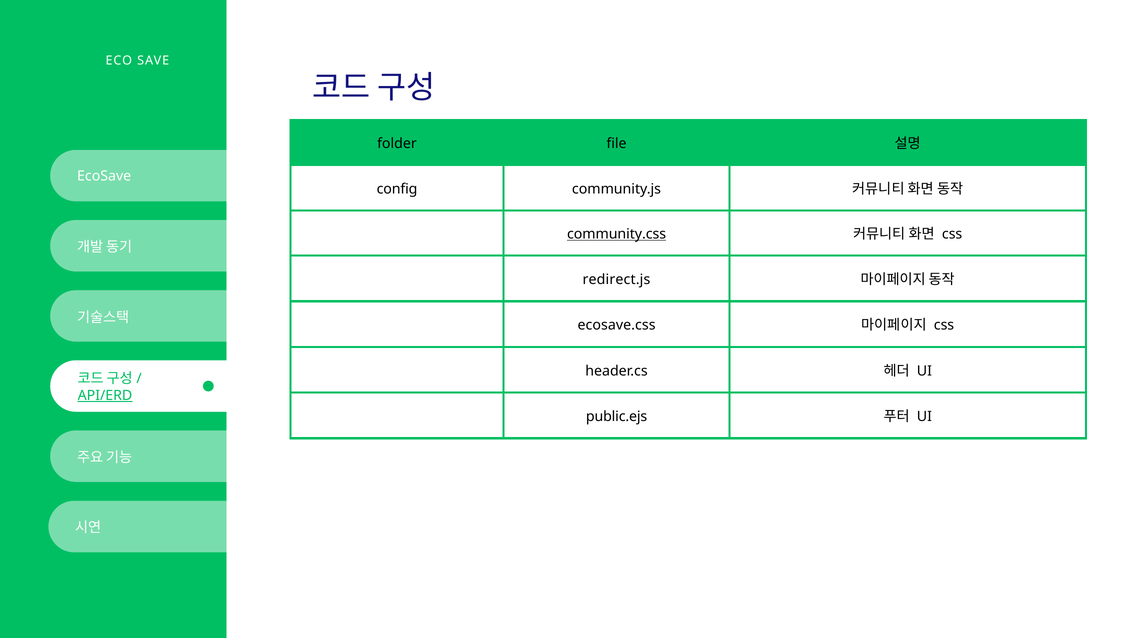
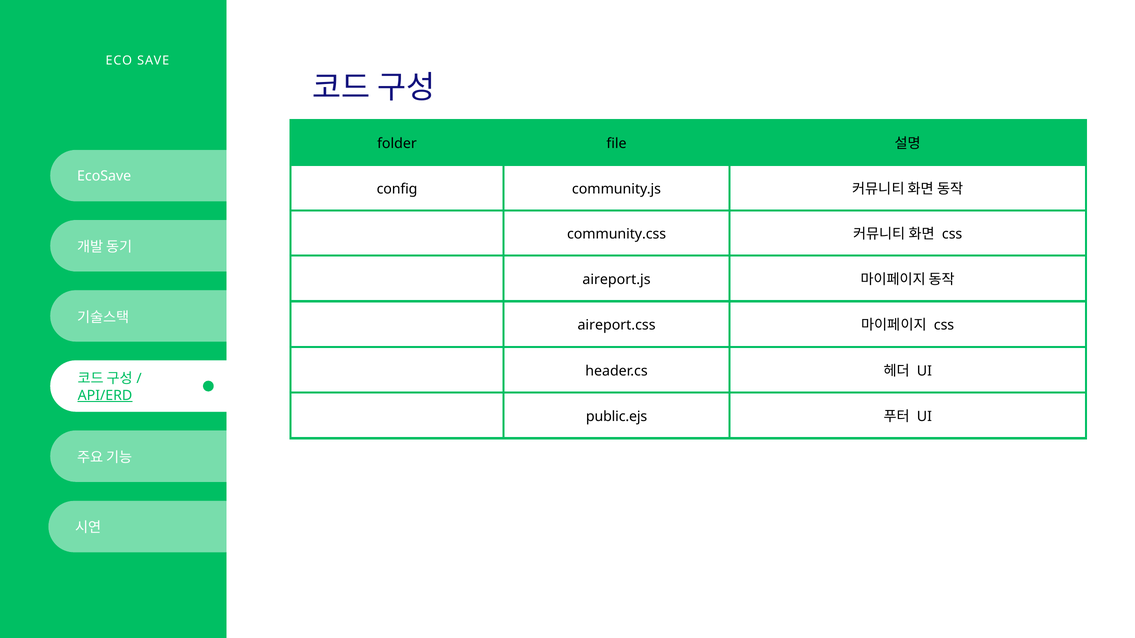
community.css underline: present -> none
redirect.js: redirect.js -> aireport.js
ecosave.css: ecosave.css -> aireport.css
